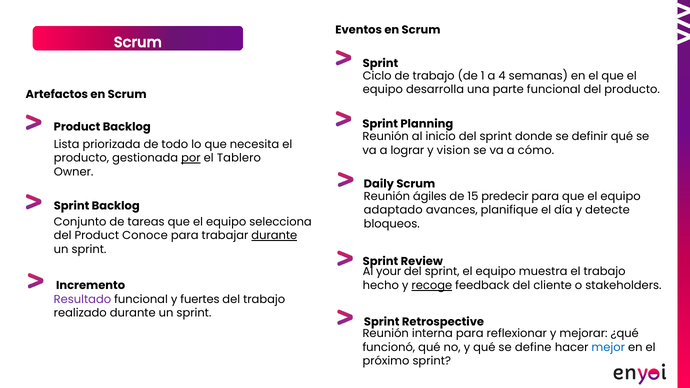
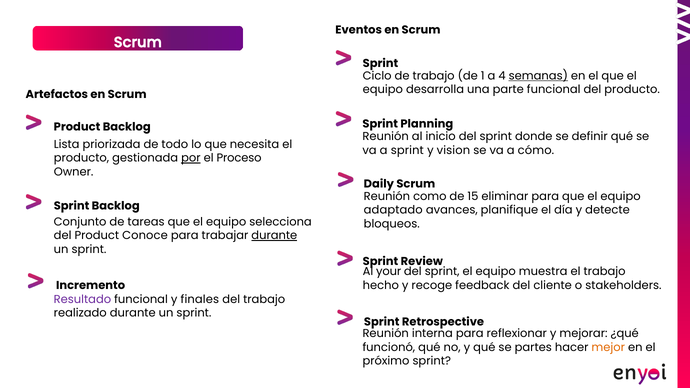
semanas underline: none -> present
a lograr: lograr -> sprint
Tablero: Tablero -> Proceso
ágiles: ágiles -> como
predecir: predecir -> eliminar
recoge underline: present -> none
fuertes: fuertes -> finales
define: define -> partes
mejor colour: blue -> orange
